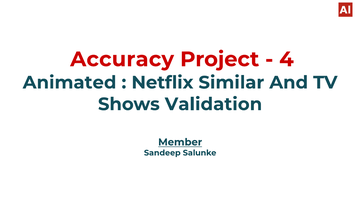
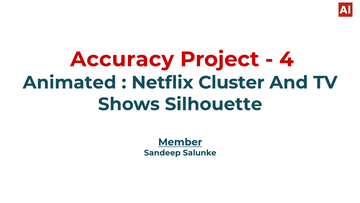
Similar: Similar -> Cluster
Validation: Validation -> Silhouette
